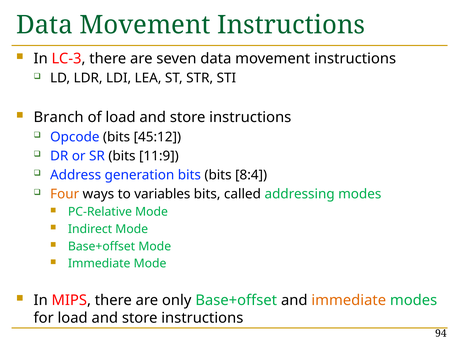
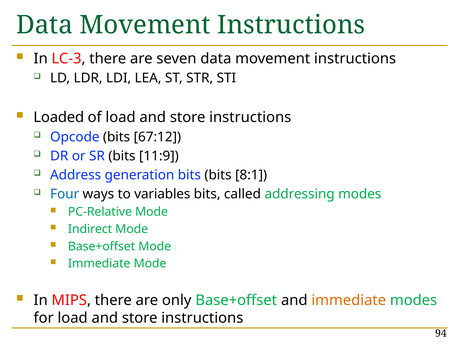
Branch: Branch -> Loaded
45:12: 45:12 -> 67:12
8:4: 8:4 -> 8:1
Four colour: orange -> blue
